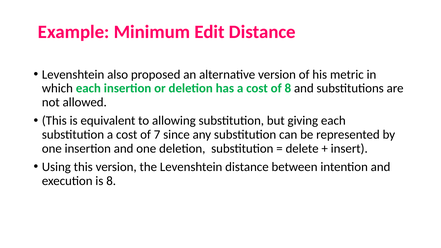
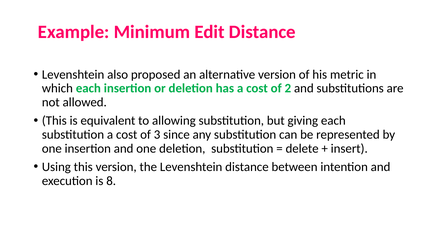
of 8: 8 -> 2
7: 7 -> 3
